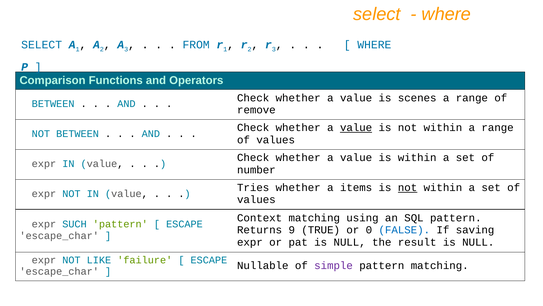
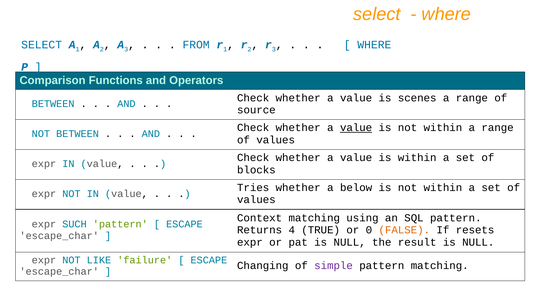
remove: remove -> source
number: number -> blocks
items: items -> below
not at (408, 187) underline: present -> none
9: 9 -> 4
FALSE colour: blue -> orange
saving: saving -> resets
Nullable: Nullable -> Changing
